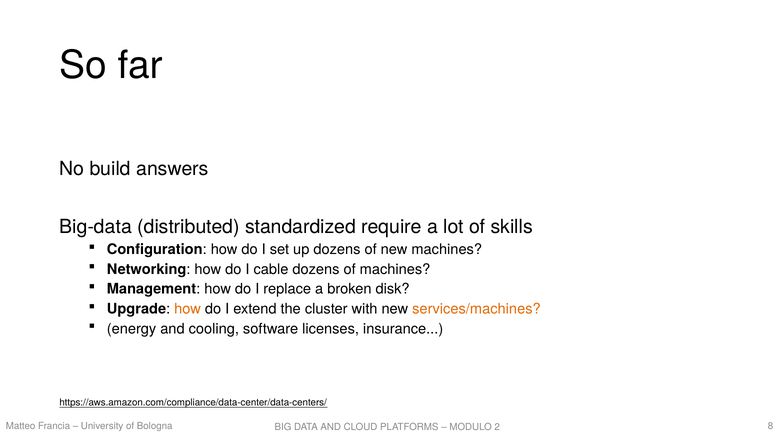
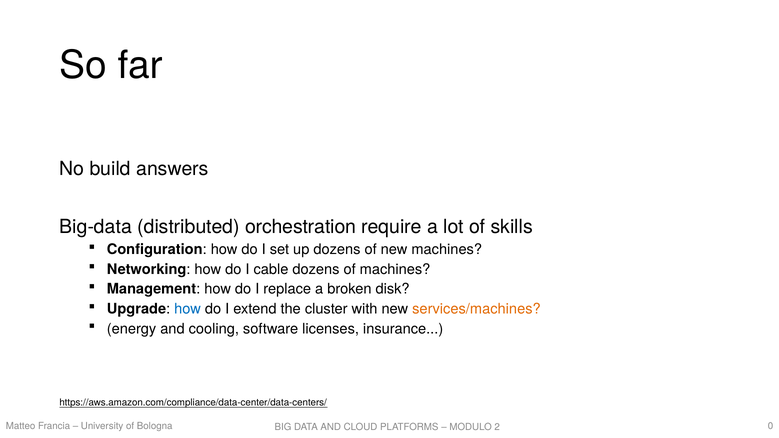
standardized: standardized -> orchestration
how at (188, 309) colour: orange -> blue
8: 8 -> 0
